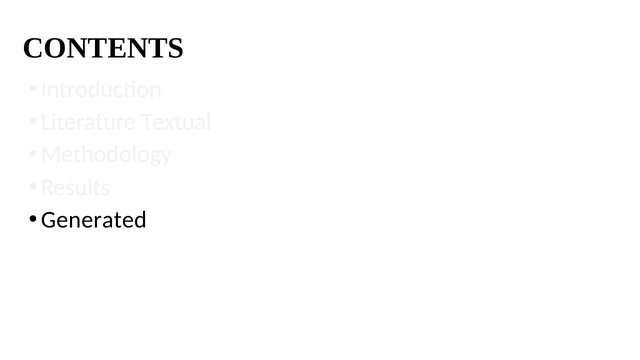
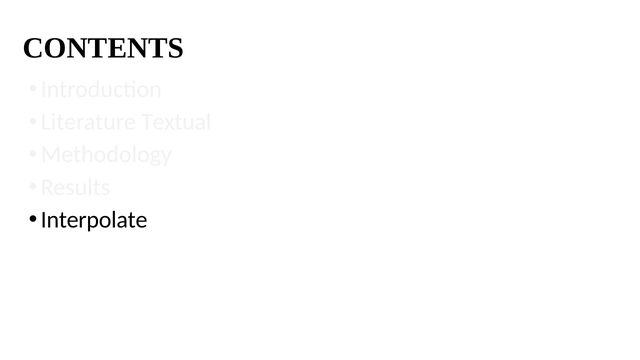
Generated: Generated -> Interpolate
